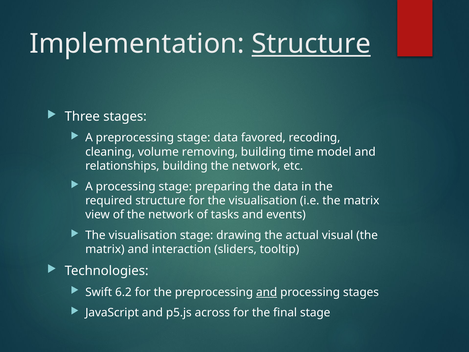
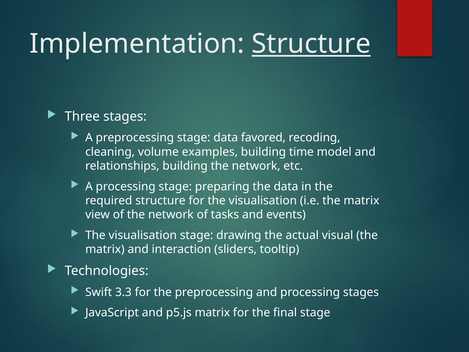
removing: removing -> examples
6.2: 6.2 -> 3.3
and at (267, 292) underline: present -> none
p5.js across: across -> matrix
